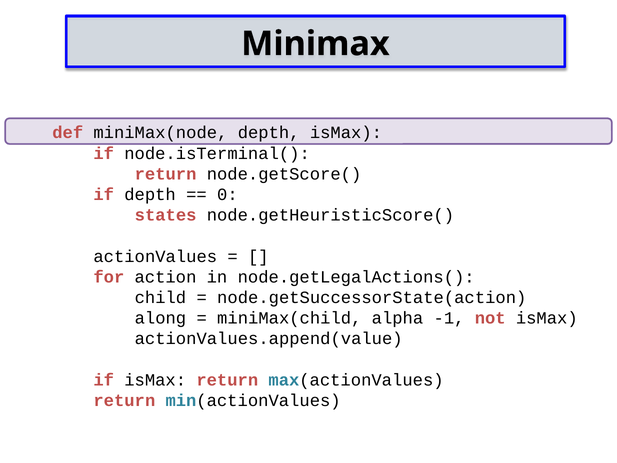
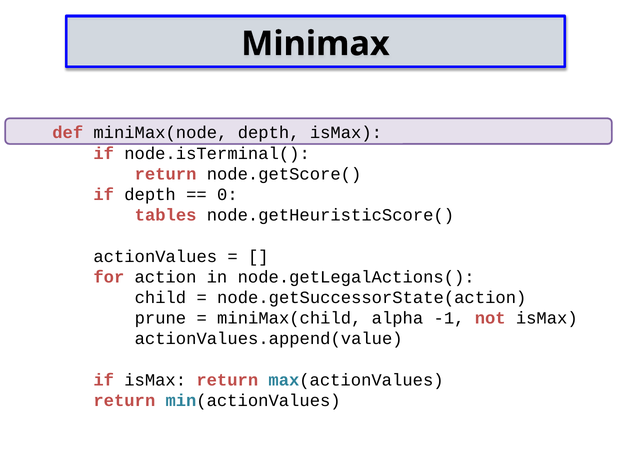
states: states -> tables
along: along -> prune
